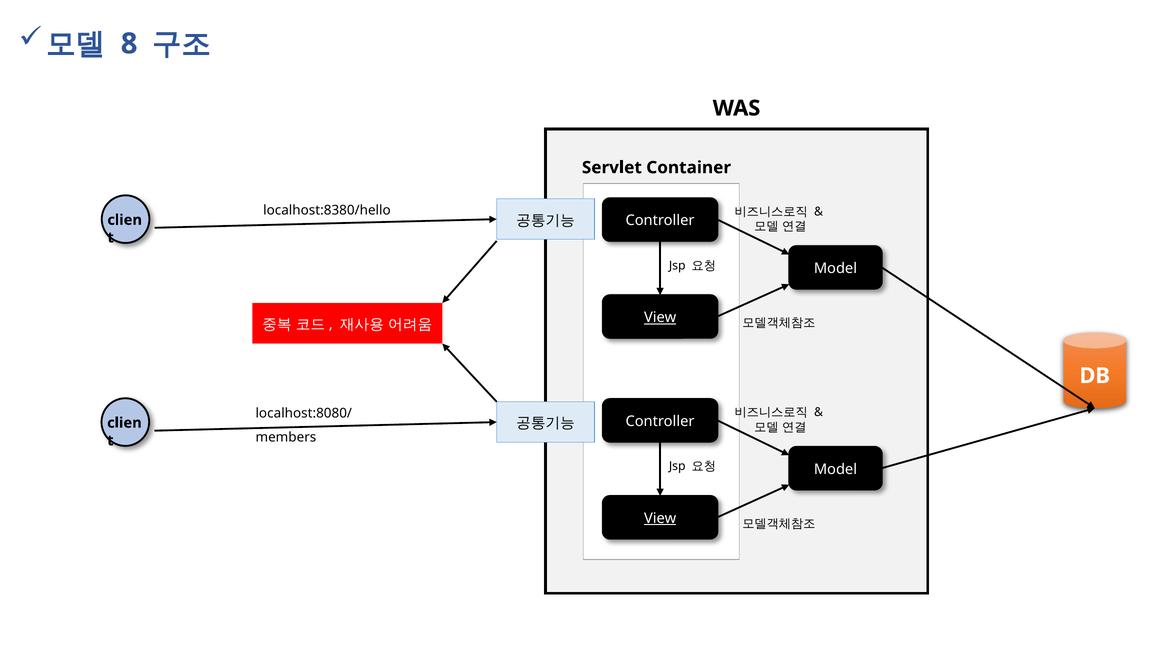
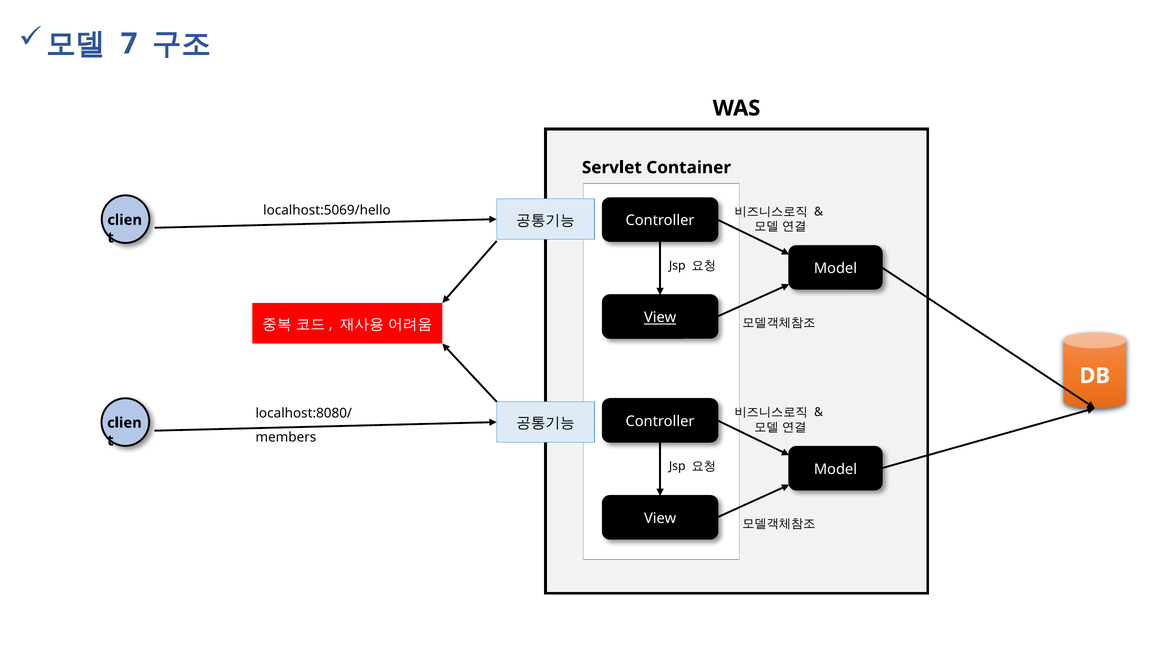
8: 8 -> 7
localhost:8380/hello: localhost:8380/hello -> localhost:5069/hello
View at (660, 518) underline: present -> none
